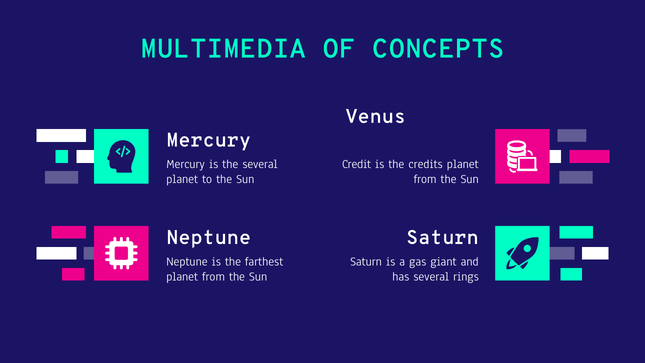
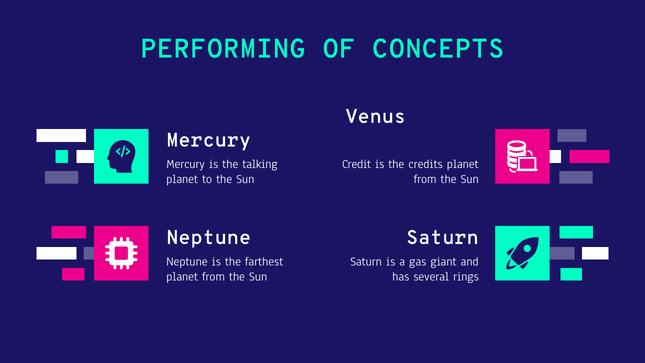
MULTIMEDIA: MULTIMEDIA -> PERFORMING
the several: several -> talking
